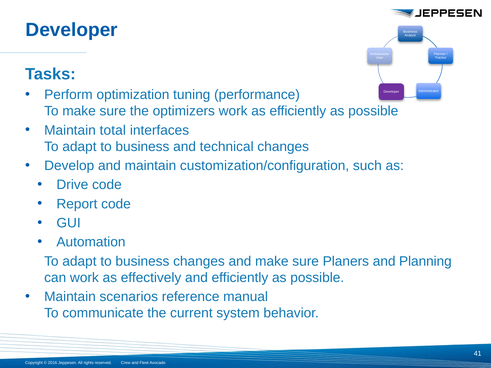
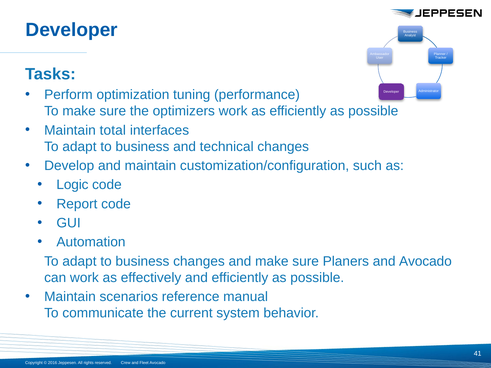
Drive: Drive -> Logic
and Planning: Planning -> Avocado
